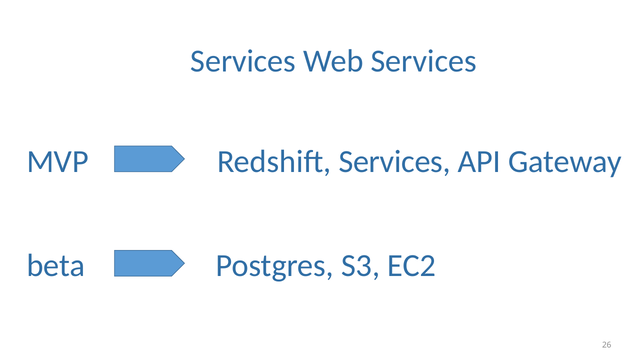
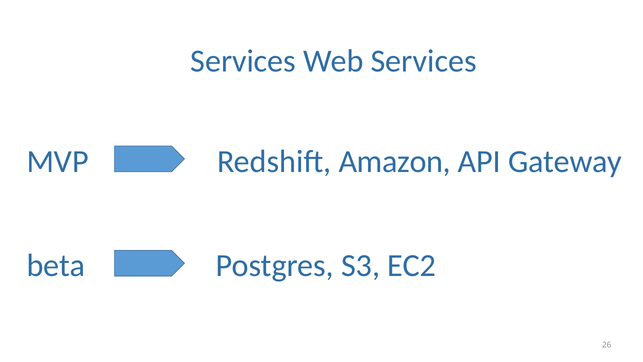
Redshift Services: Services -> Amazon
